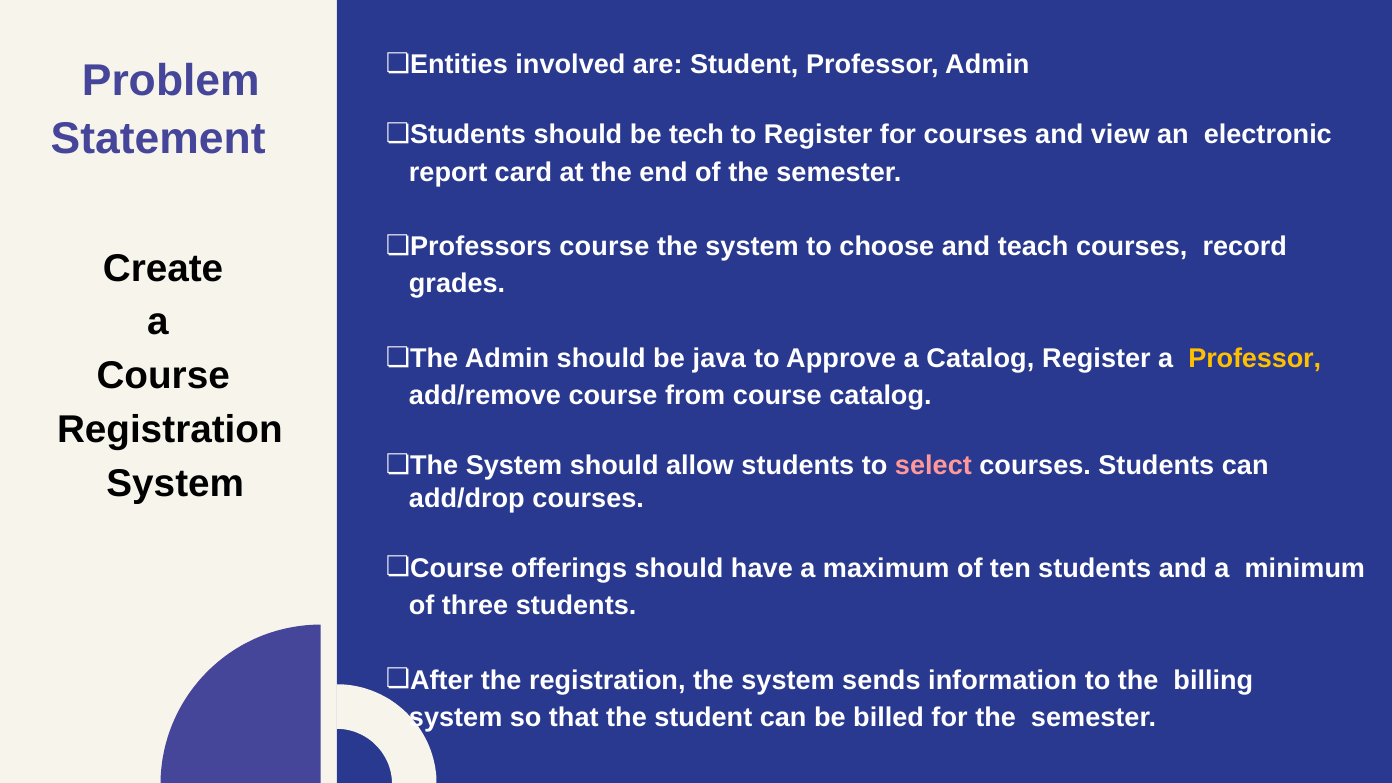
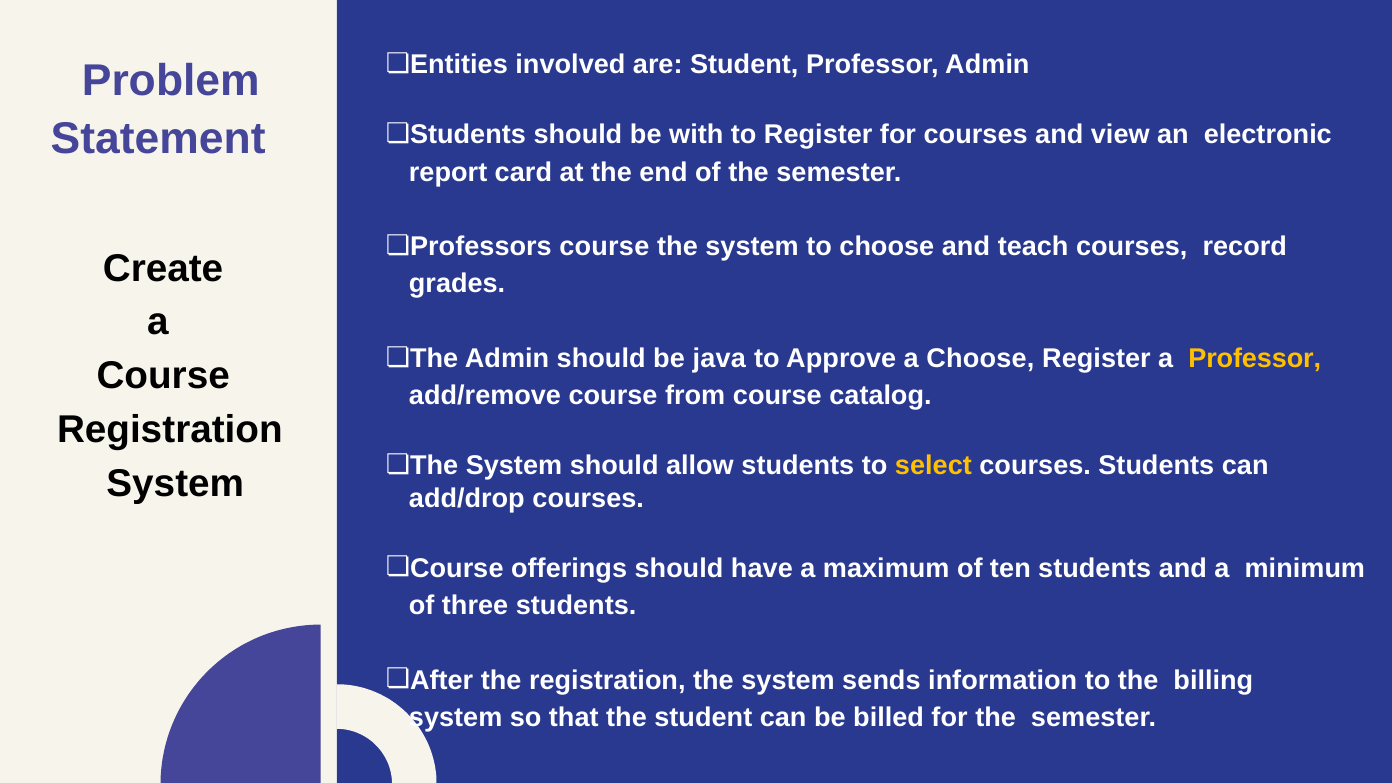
tech: tech -> with
a Catalog: Catalog -> Choose
select colour: pink -> yellow
